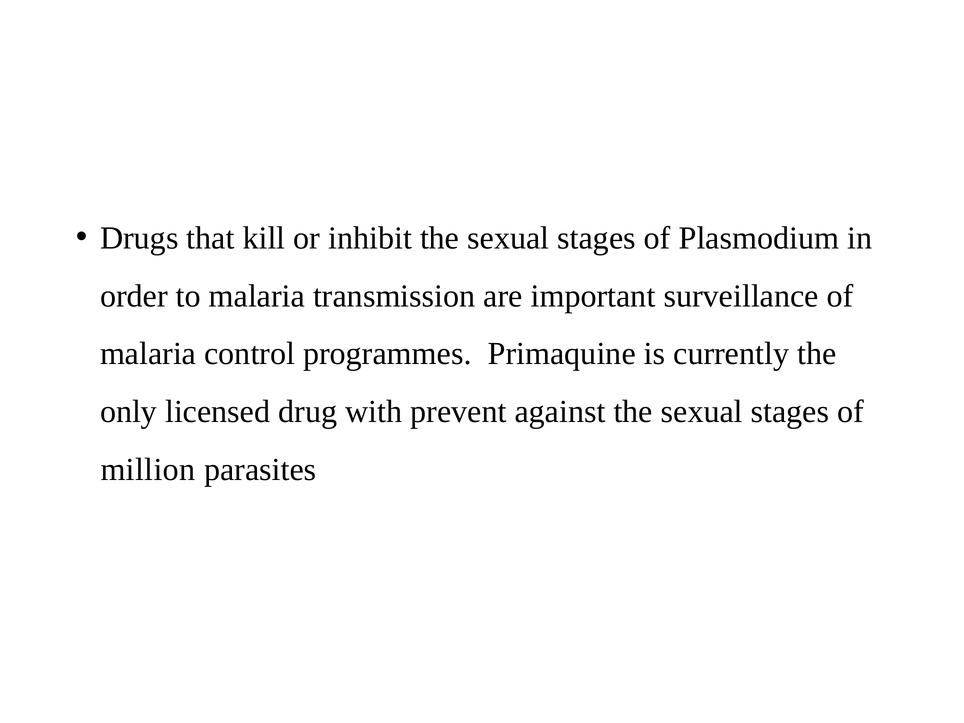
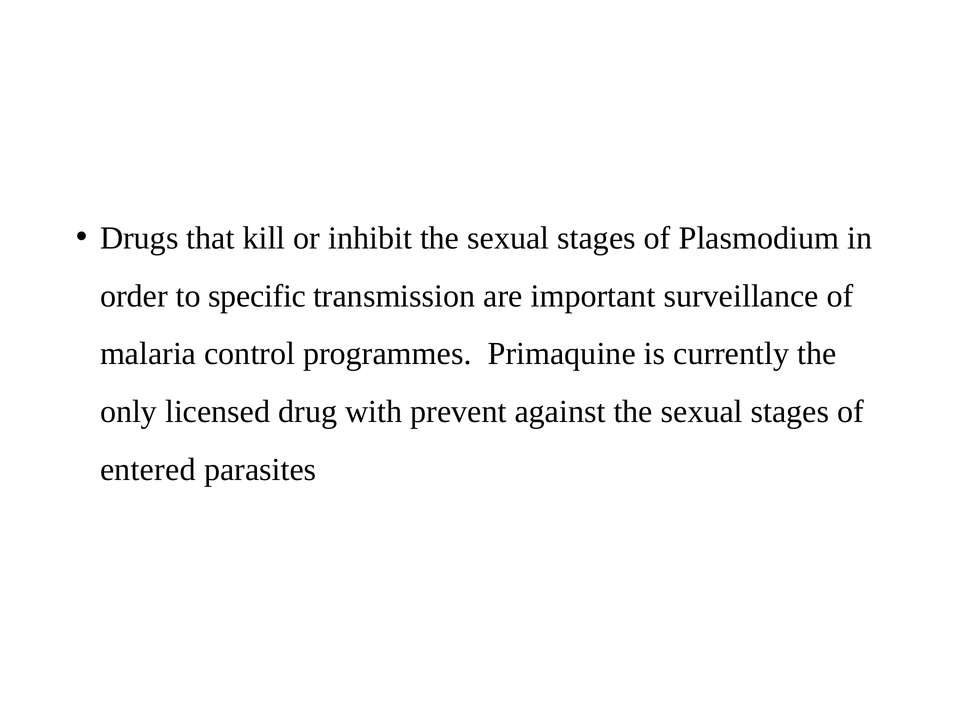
to malaria: malaria -> specific
million: million -> entered
